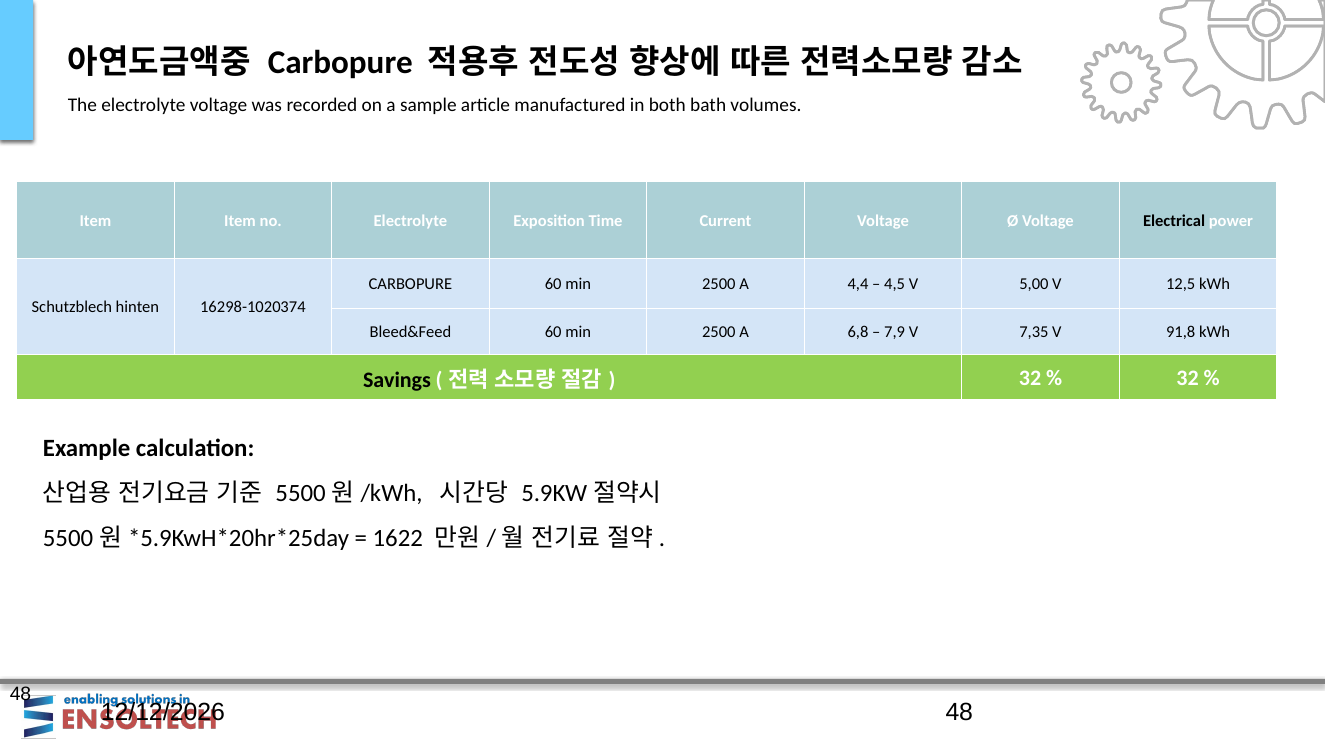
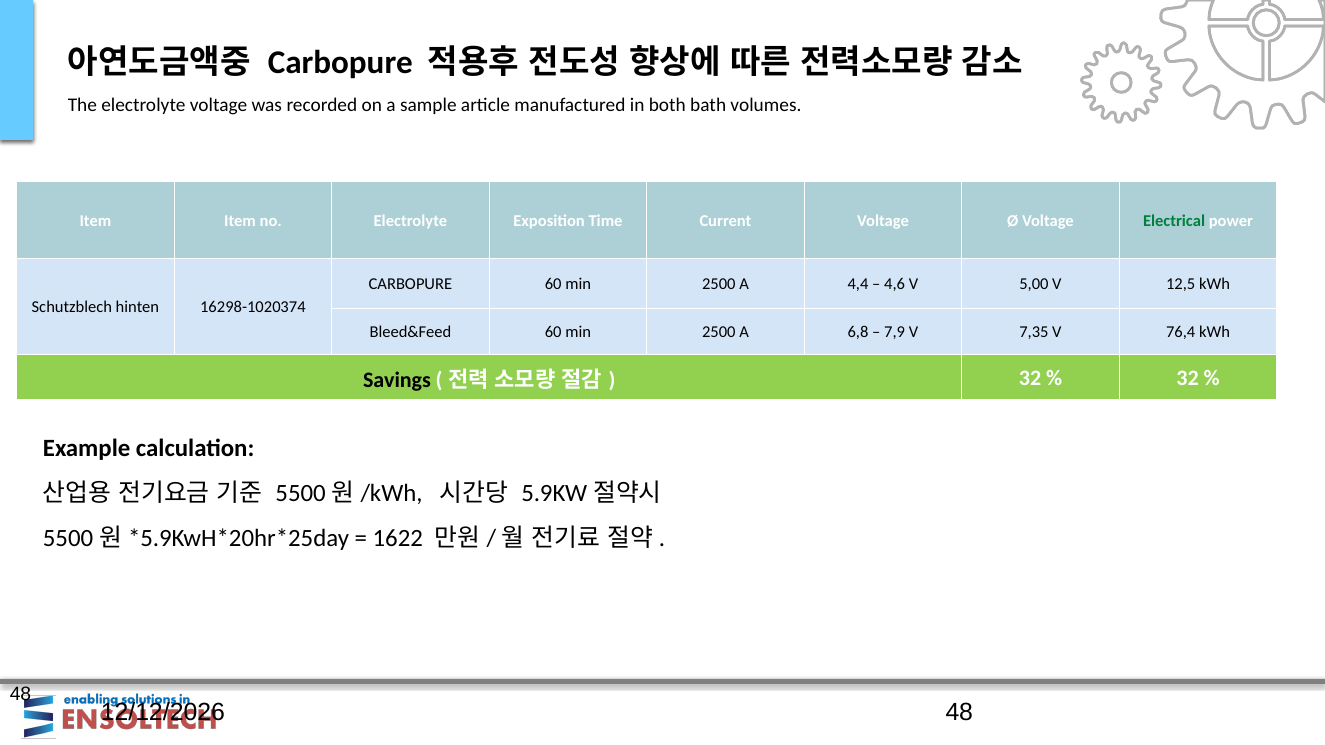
Electrical colour: black -> green
4,5: 4,5 -> 4,6
91,8: 91,8 -> 76,4
